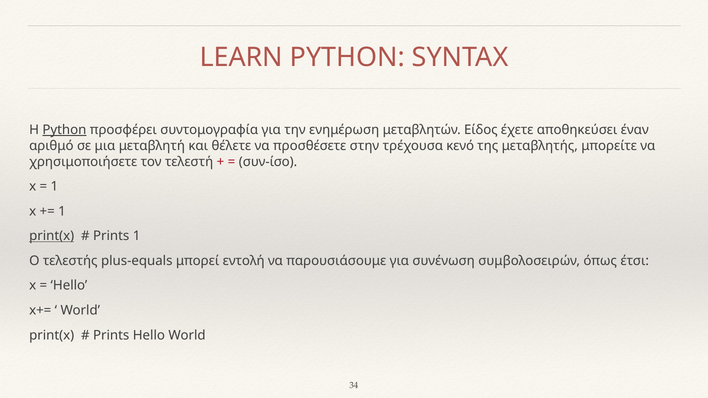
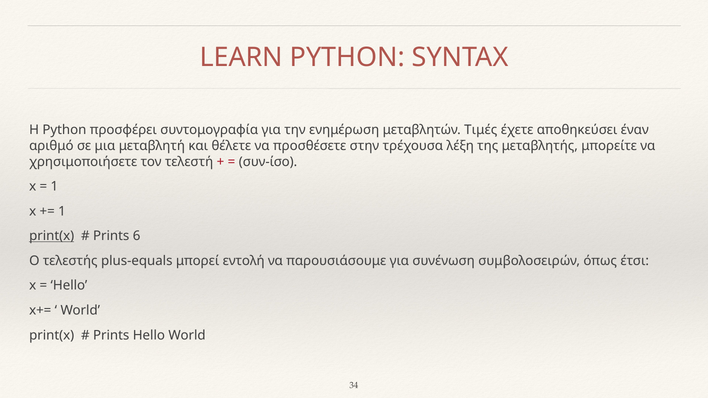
Python at (64, 130) underline: present -> none
Είδος: Είδος -> Τιμές
κενό: κενό -> λέξη
Prints 1: 1 -> 6
